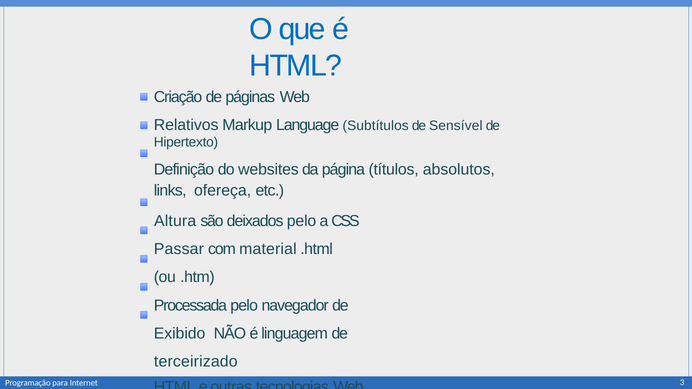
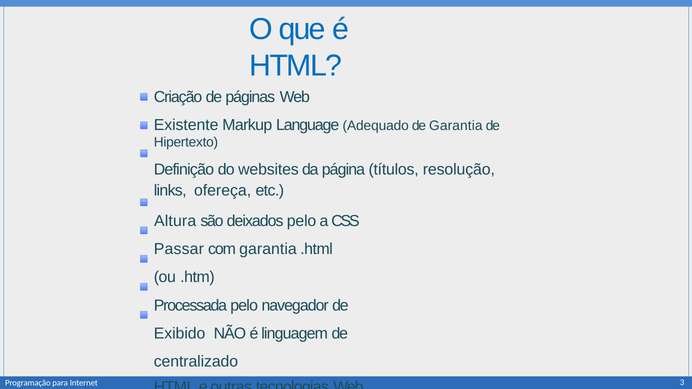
Relativos: Relativos -> Existente
Subtítulos: Subtítulos -> Adequado
de Sensível: Sensível -> Garantia
absolutos: absolutos -> resolução
com material: material -> garantia
terceirizado: terceirizado -> centralizado
